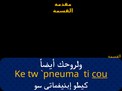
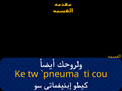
cou underline: present -> none
